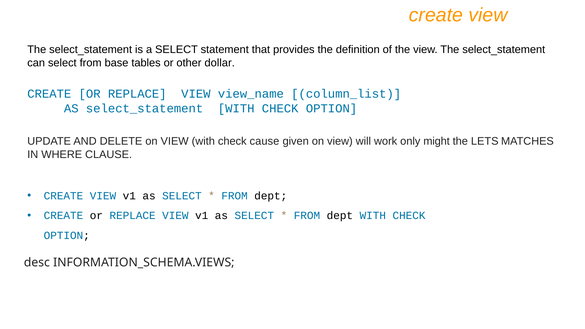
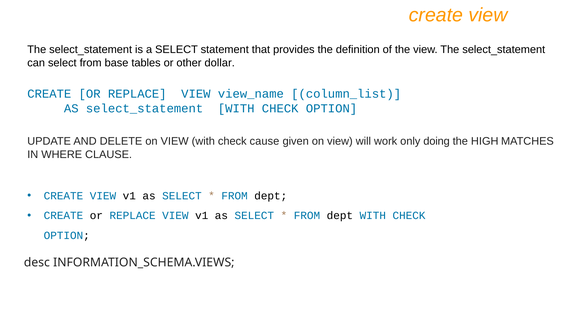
might: might -> doing
LETS: LETS -> HIGH
